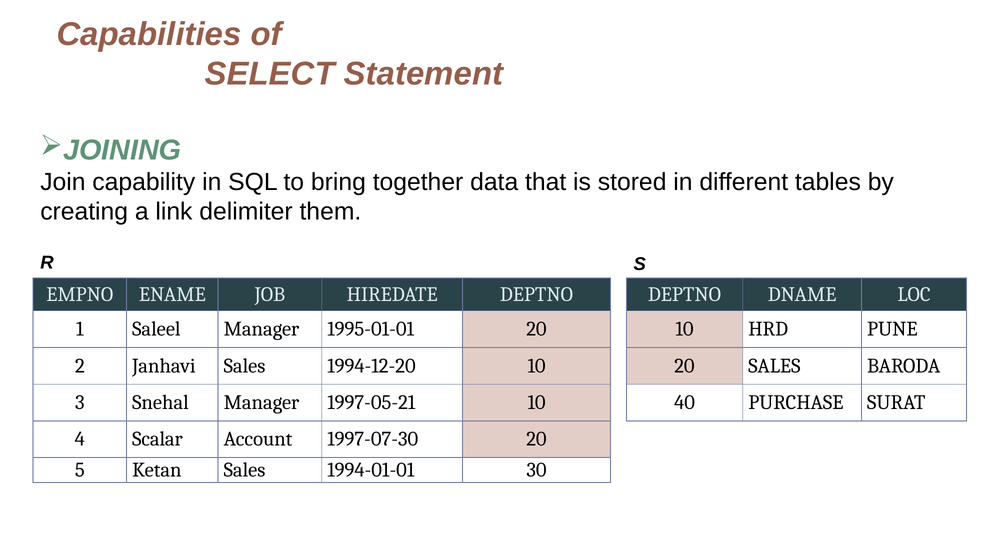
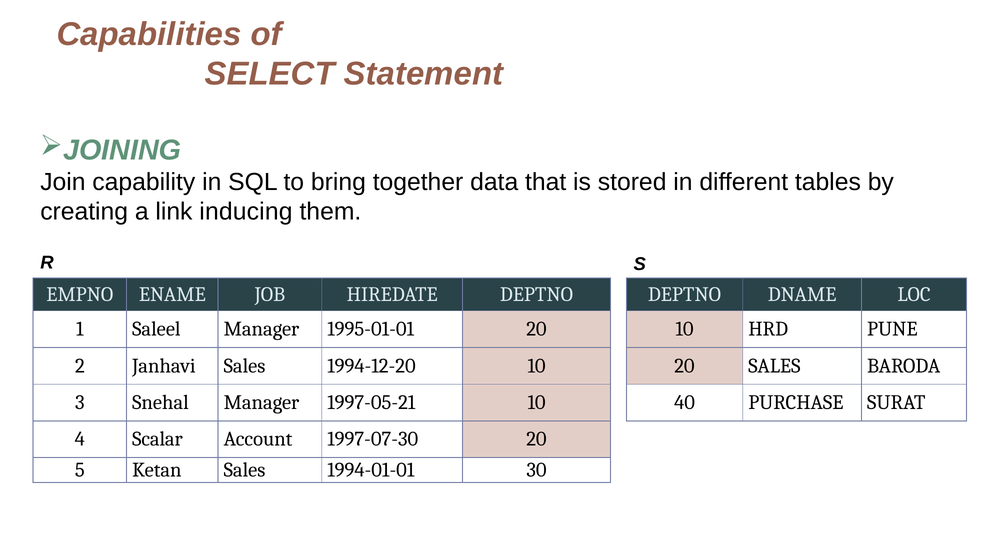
delimiter: delimiter -> inducing
